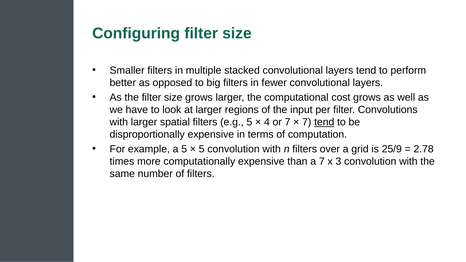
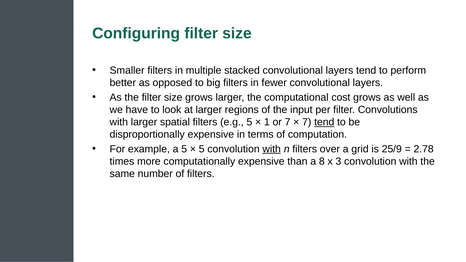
4: 4 -> 1
with at (272, 149) underline: none -> present
a 7: 7 -> 8
